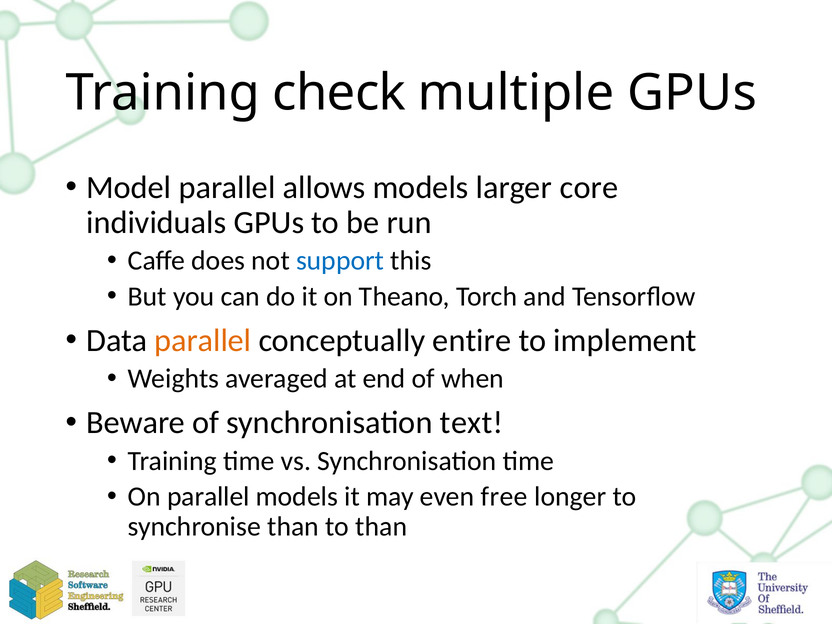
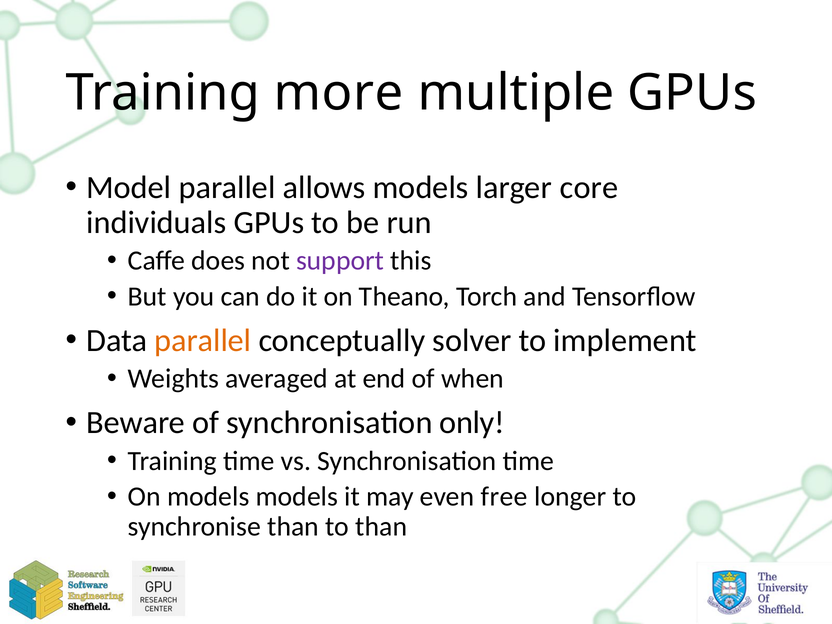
check: check -> more
support colour: blue -> purple
entire: entire -> solver
text: text -> only
On parallel: parallel -> models
